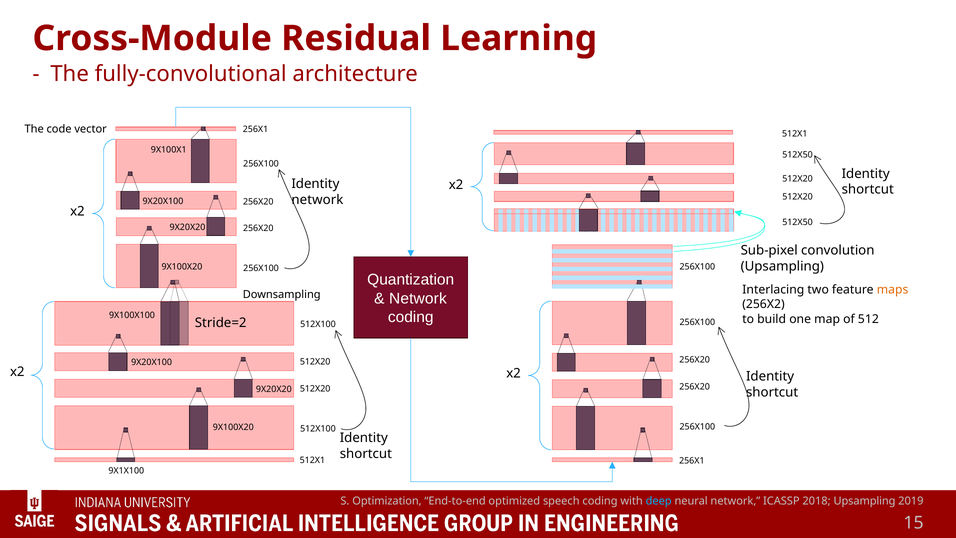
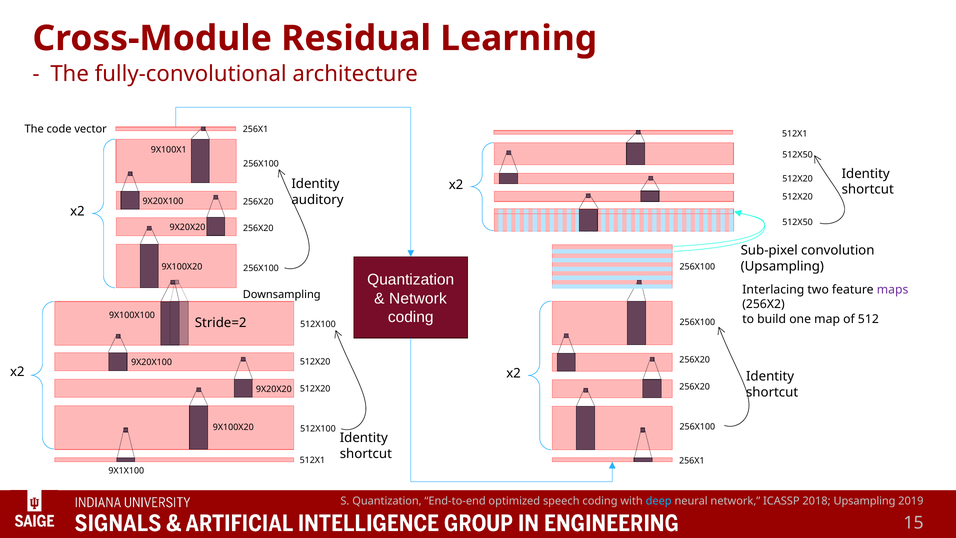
network at (317, 200): network -> auditory
maps colour: orange -> purple
S Optimization: Optimization -> Quantization
